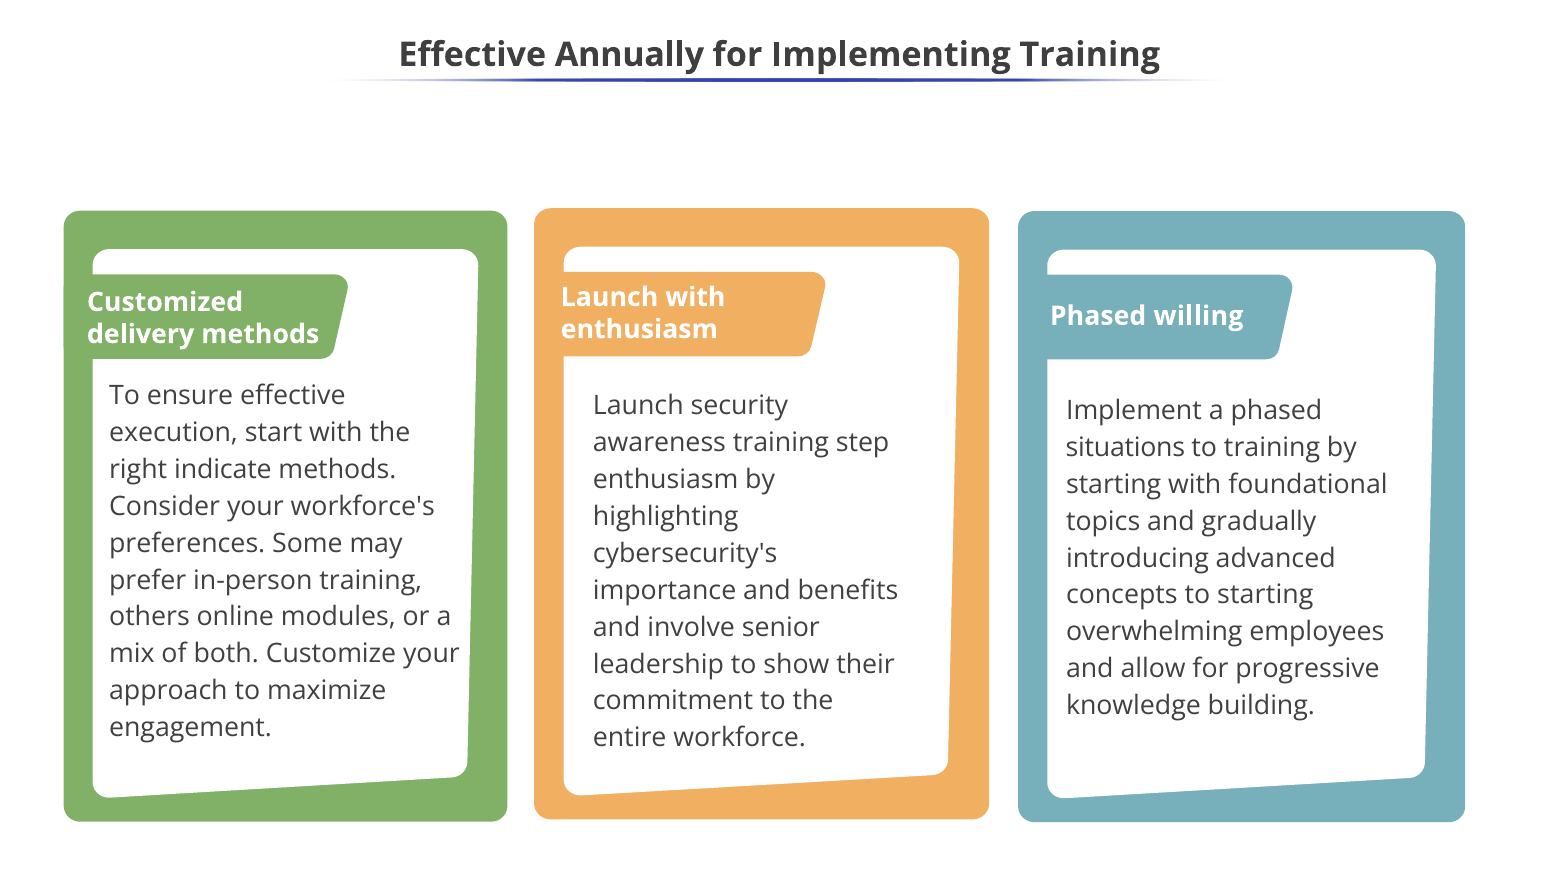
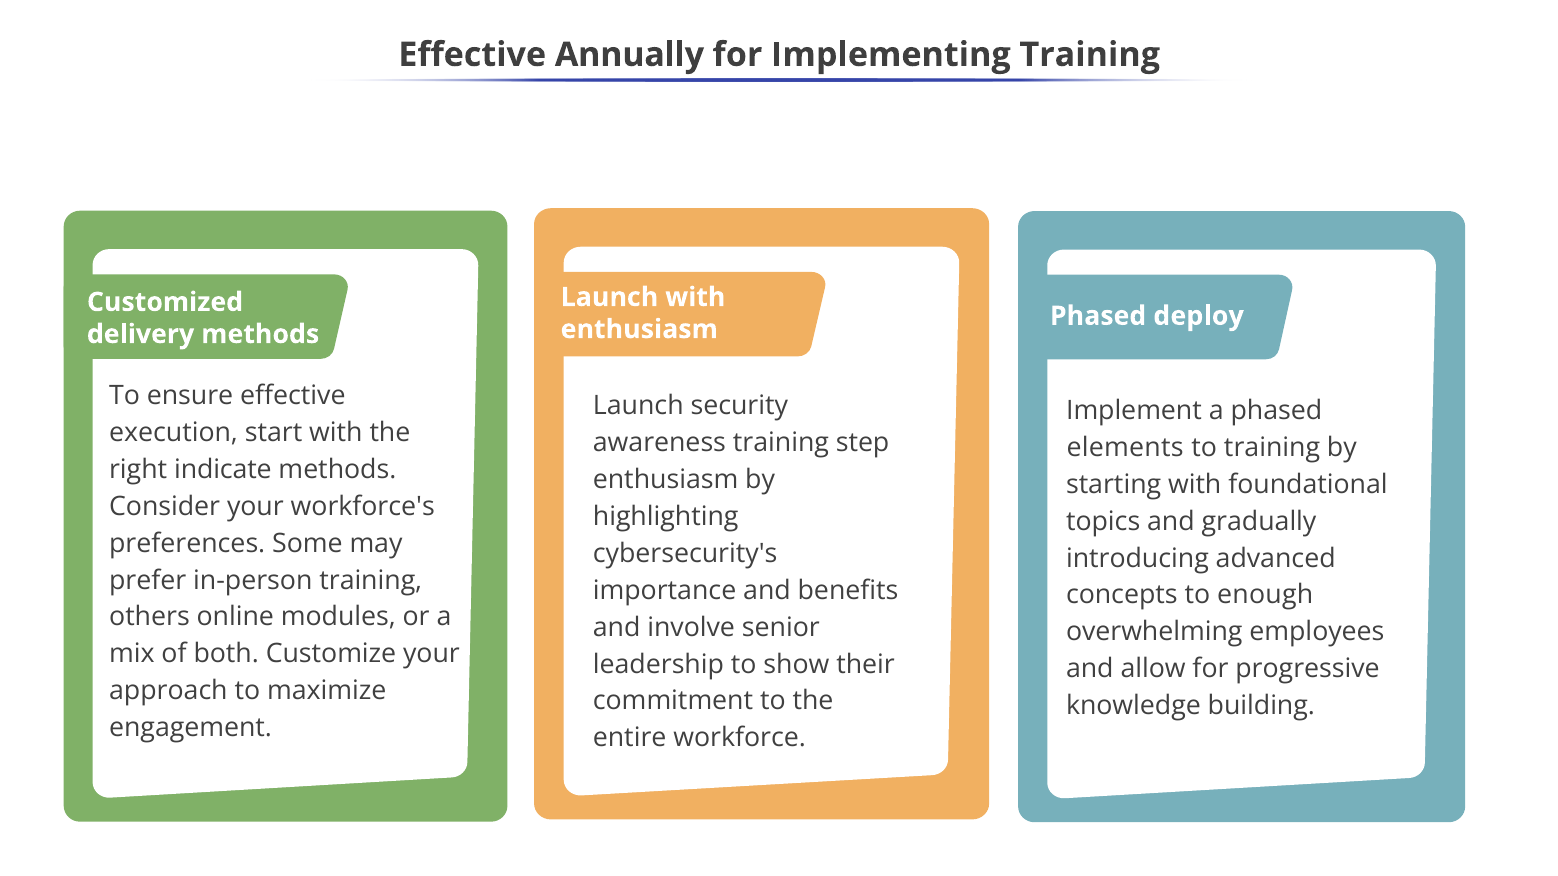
willing: willing -> deploy
situations: situations -> elements
to starting: starting -> enough
